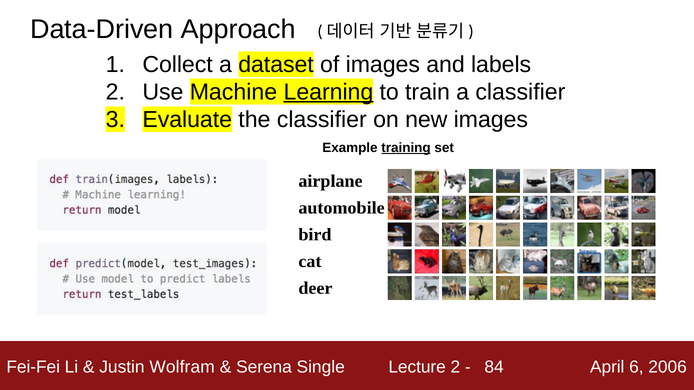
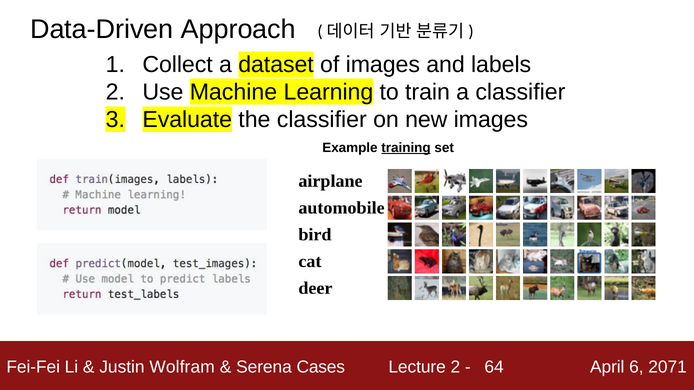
Learning underline: present -> none
Single: Single -> Cases
84: 84 -> 64
2006: 2006 -> 2071
